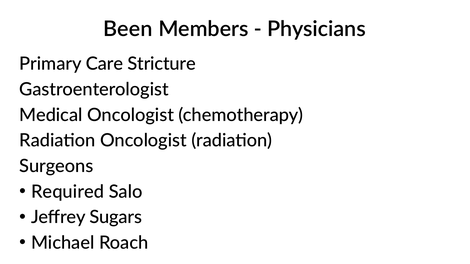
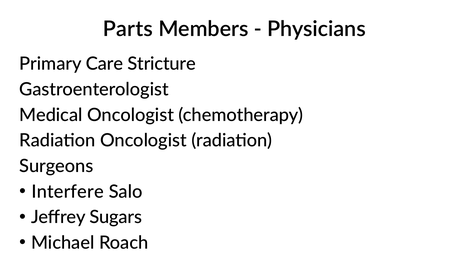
Been: Been -> Parts
Required: Required -> Interfere
